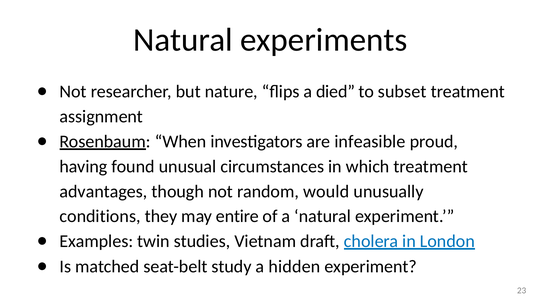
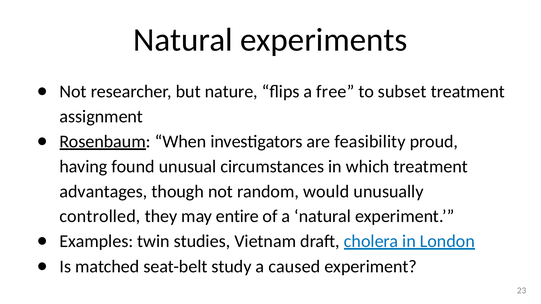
died: died -> free
infeasible: infeasible -> feasibility
conditions: conditions -> controlled
hidden: hidden -> caused
